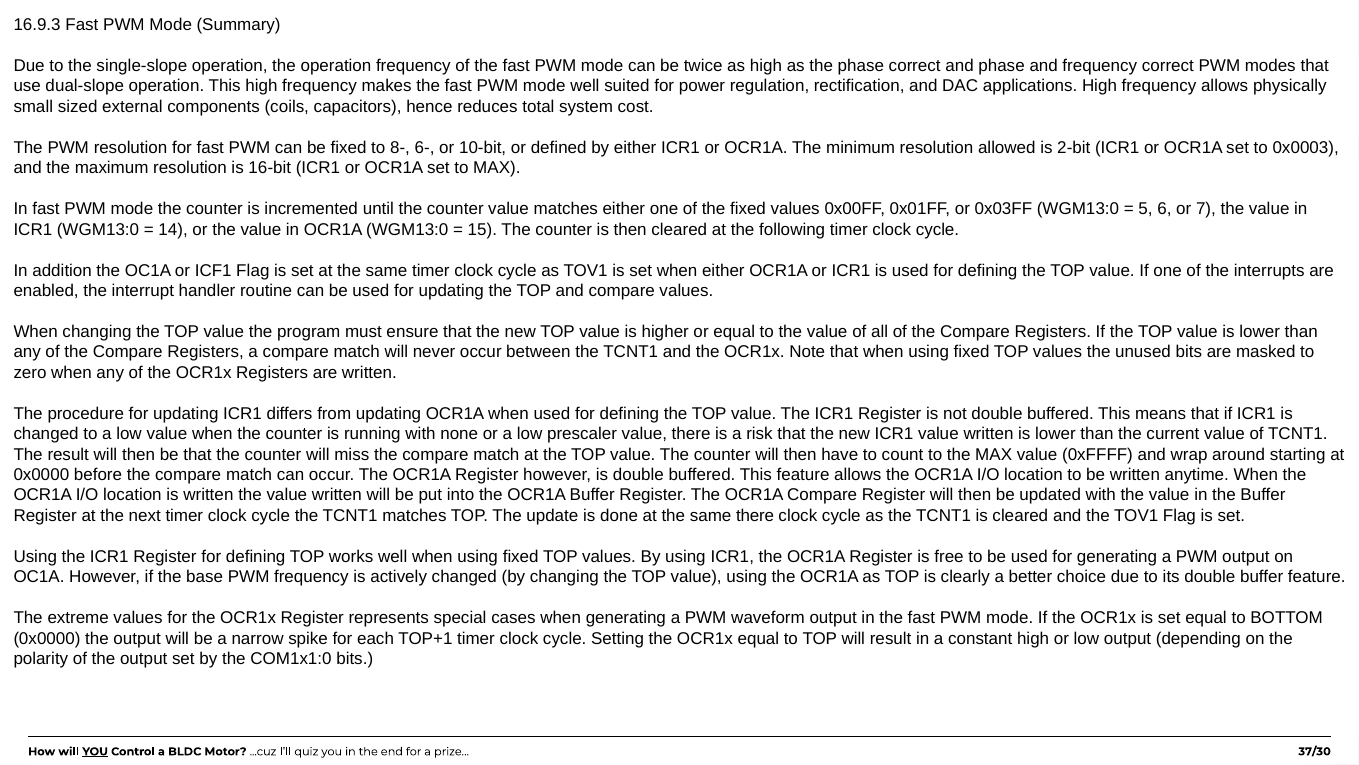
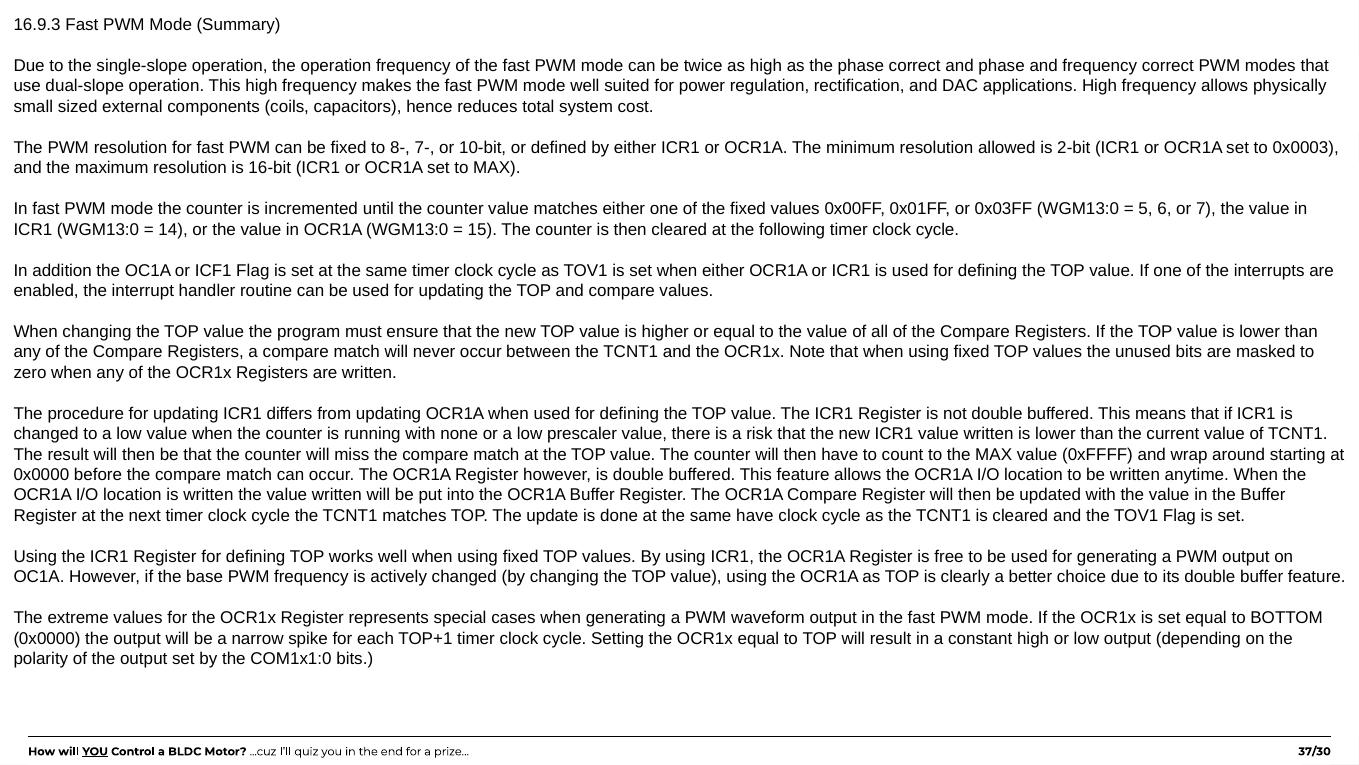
6-: 6- -> 7-
same there: there -> have
